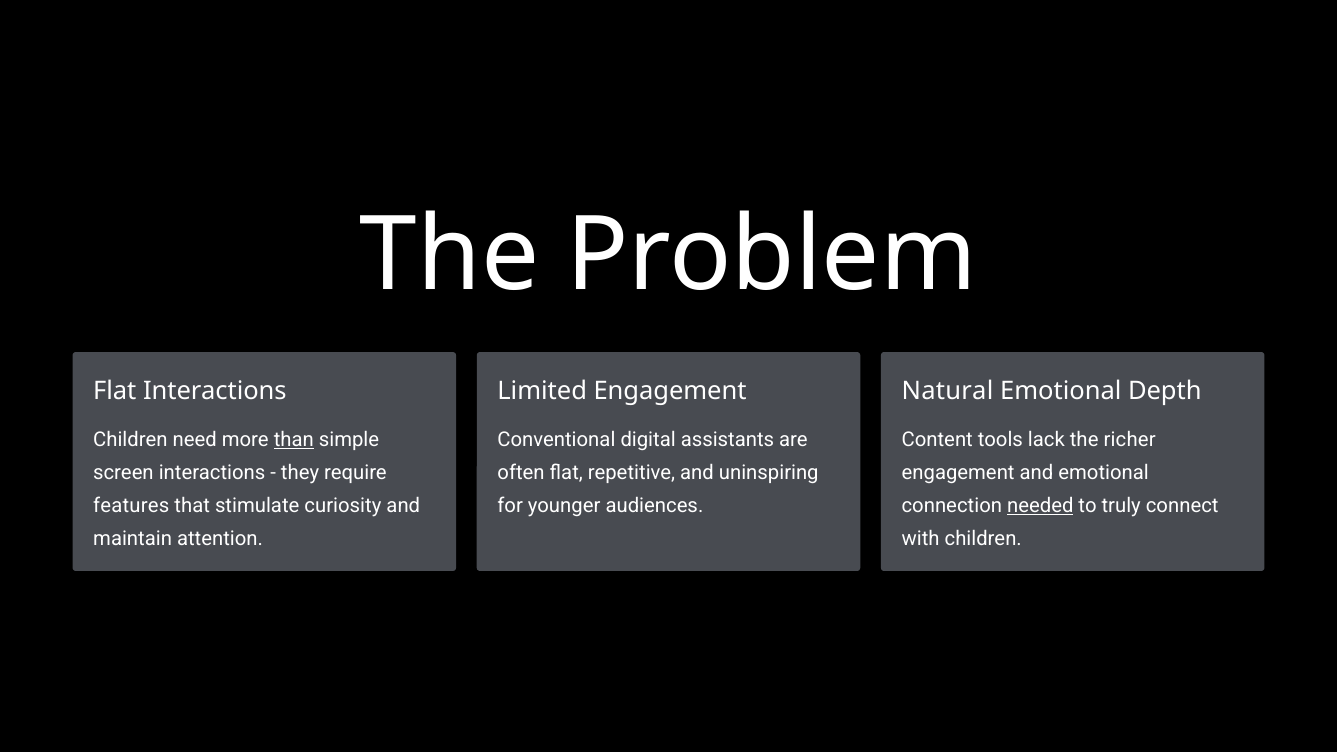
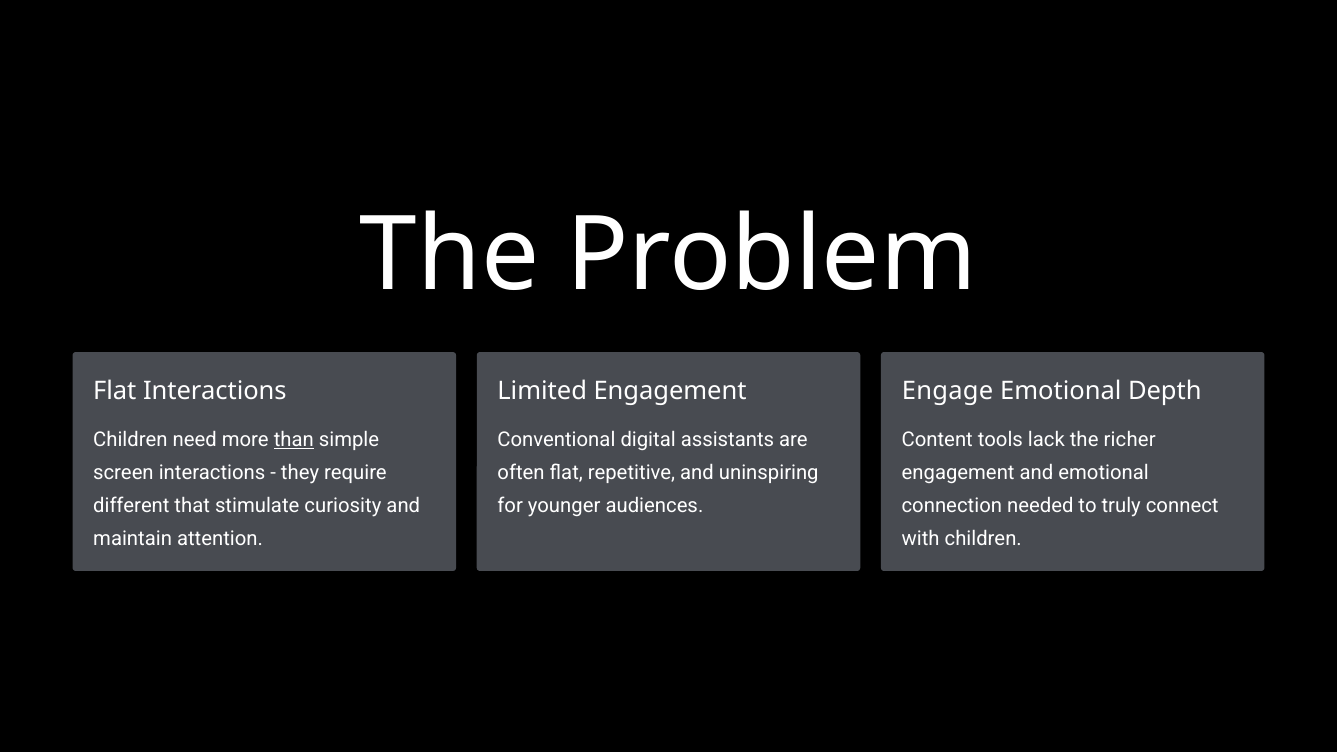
Natural: Natural -> Engage
features: features -> different
needed underline: present -> none
